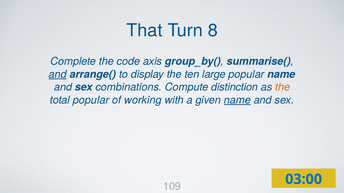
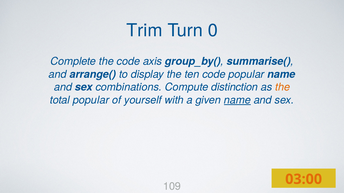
That: That -> Trim
8: 8 -> 0
and at (58, 74) underline: present -> none
ten large: large -> code
working: working -> yourself
03:00 colour: blue -> orange
